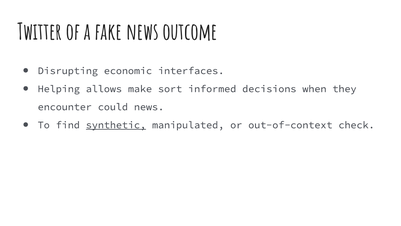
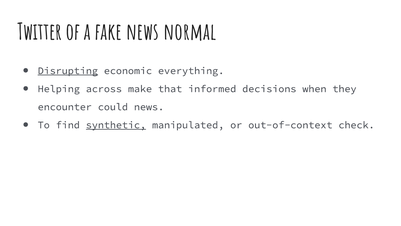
outcome: outcome -> normal
Disrupting underline: none -> present
interfaces: interfaces -> everything
allows: allows -> across
sort: sort -> that
